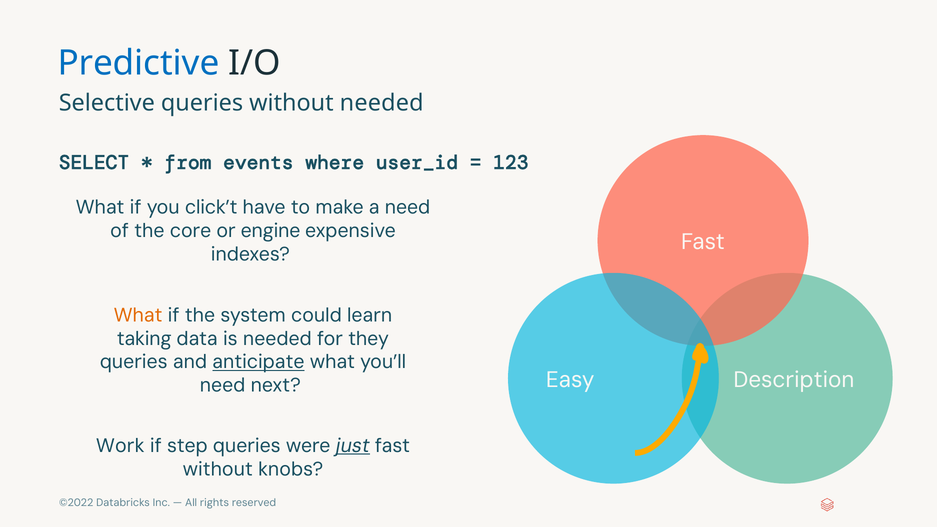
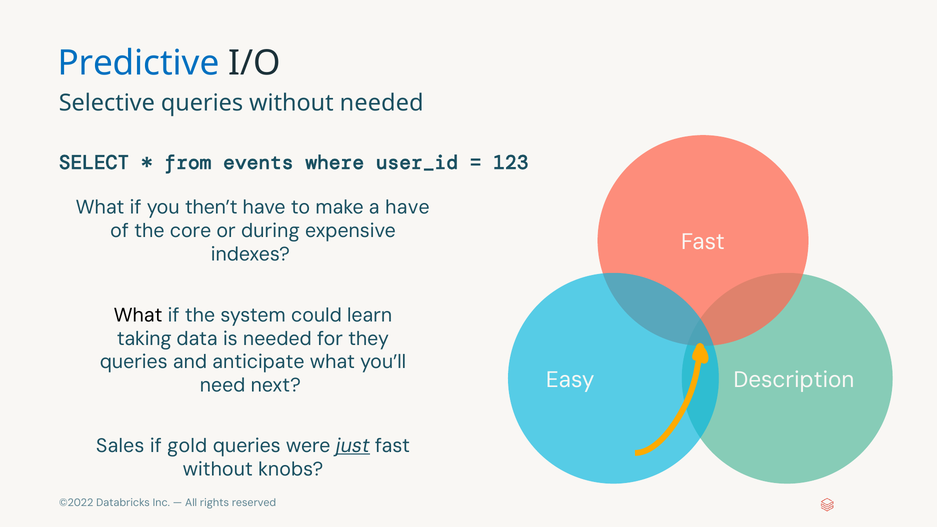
click’t: click’t -> then’t
a need: need -> have
engine: engine -> during
What at (138, 315) colour: orange -> black
anticipate underline: present -> none
Work: Work -> Sales
step: step -> gold
